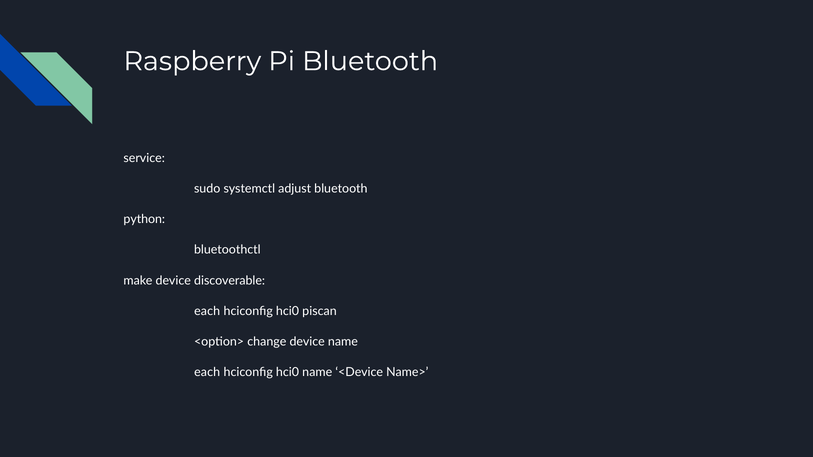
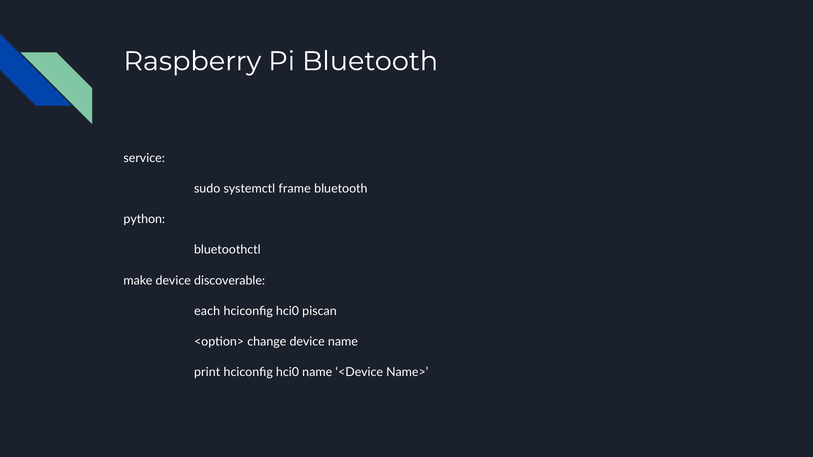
adjust: adjust -> frame
each at (207, 373): each -> print
